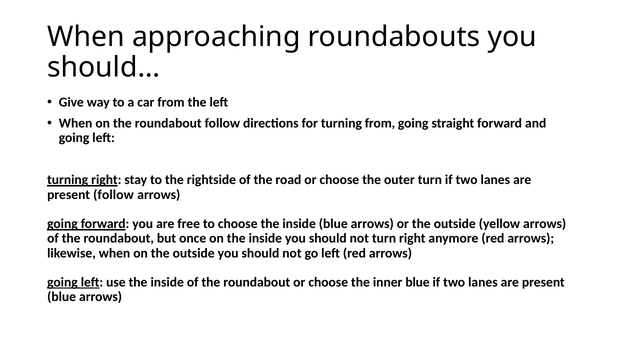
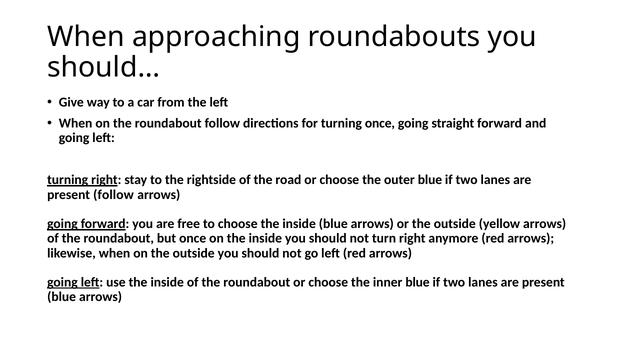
turning from: from -> once
outer turn: turn -> blue
